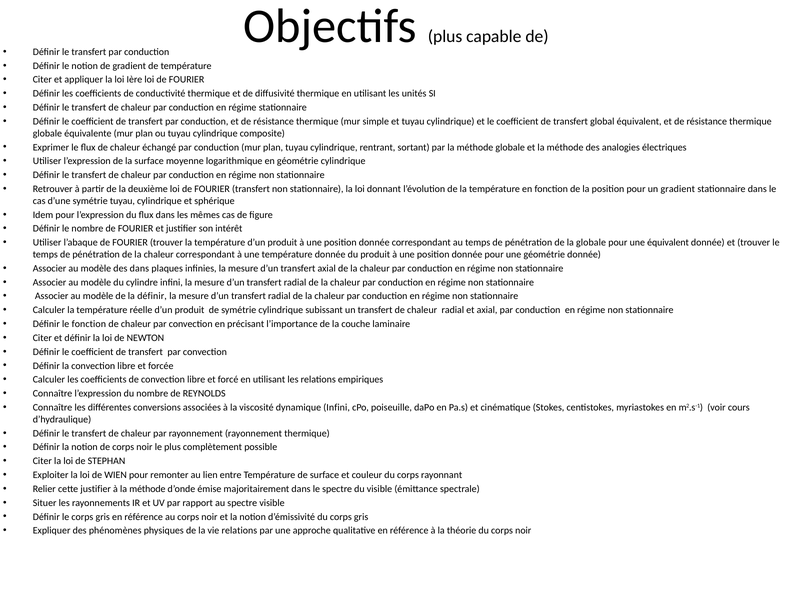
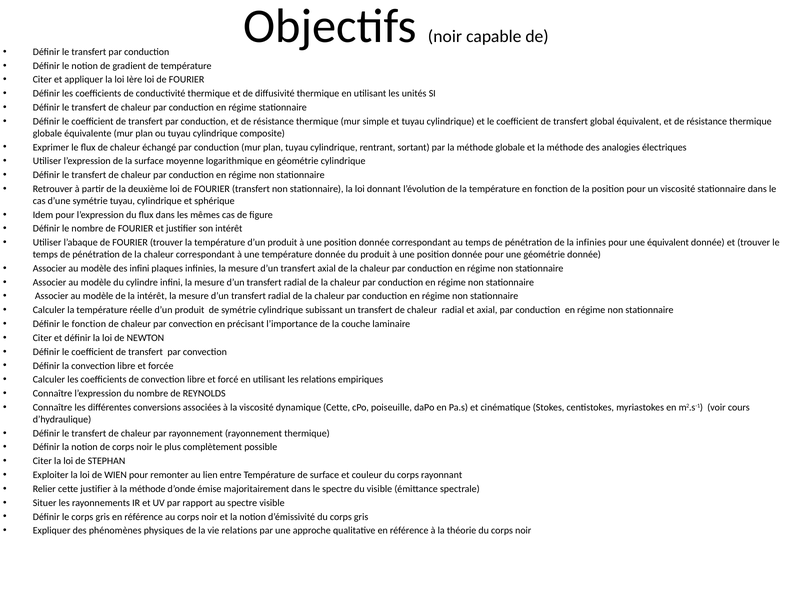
Objectifs plus: plus -> noir
un gradient: gradient -> viscosité
la globale: globale -> infinies
des dans: dans -> infini
la définir: définir -> intérêt
dynamique Infini: Infini -> Cette
